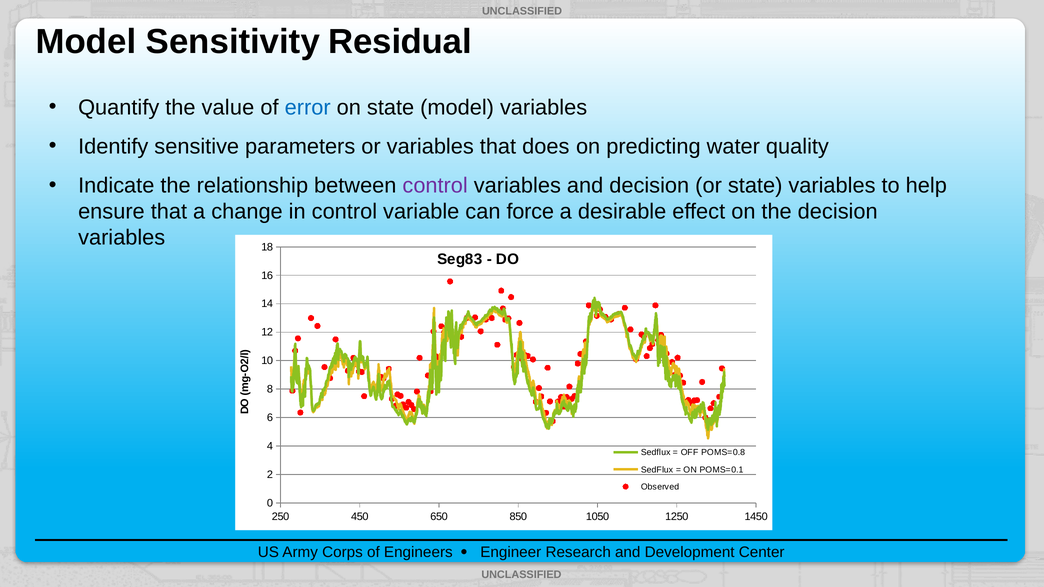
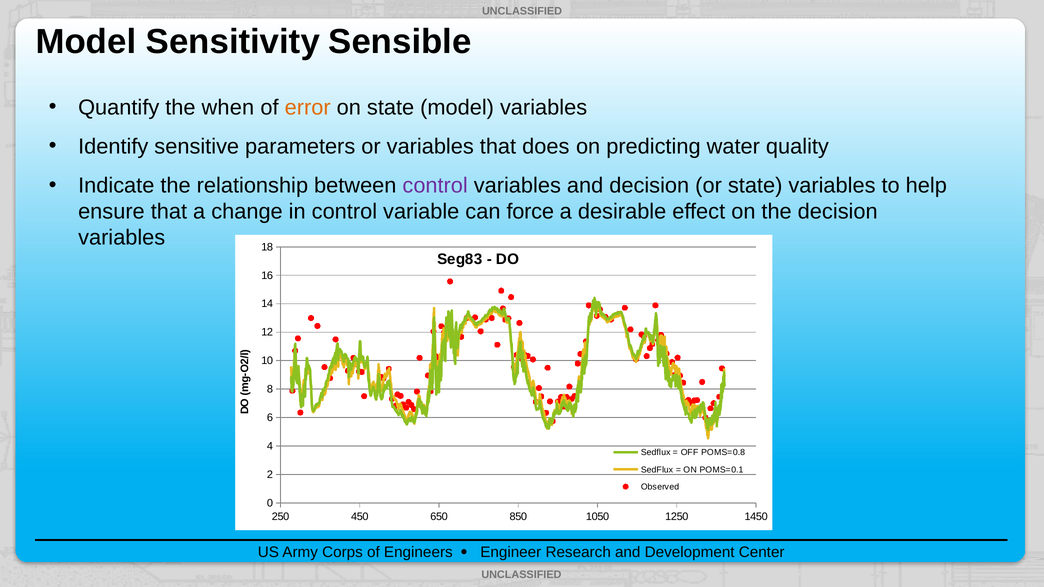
Residual: Residual -> Sensible
value: value -> when
error colour: blue -> orange
